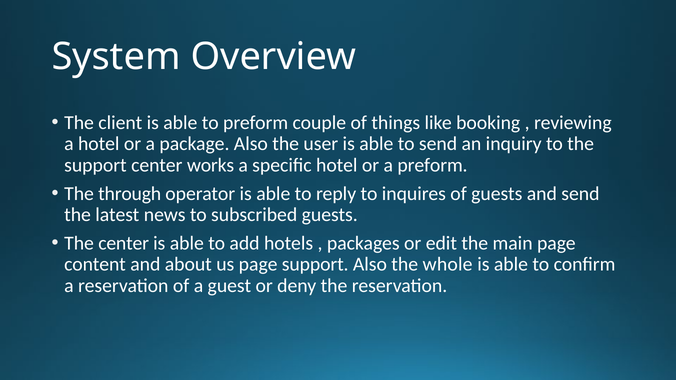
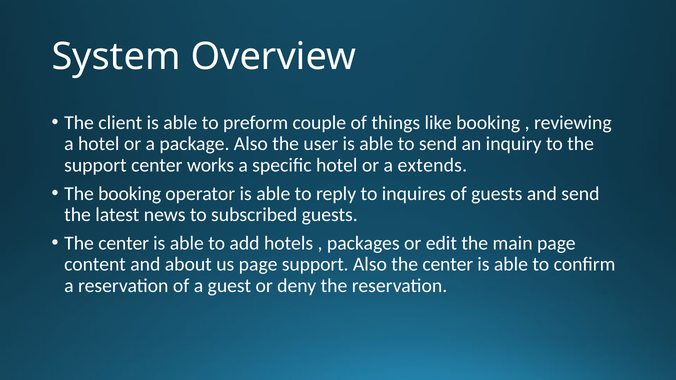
a preform: preform -> extends
The through: through -> booking
Also the whole: whole -> center
